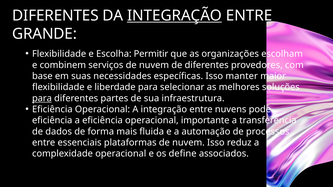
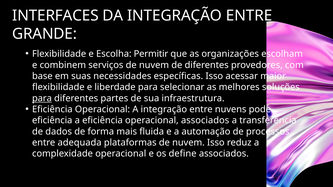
DIFERENTES at (55, 16): DIFERENTES -> INTERFACES
INTEGRAÇÃO at (174, 16) underline: present -> none
manter: manter -> acessar
operacional importante: importante -> associados
essenciais: essenciais -> adequada
